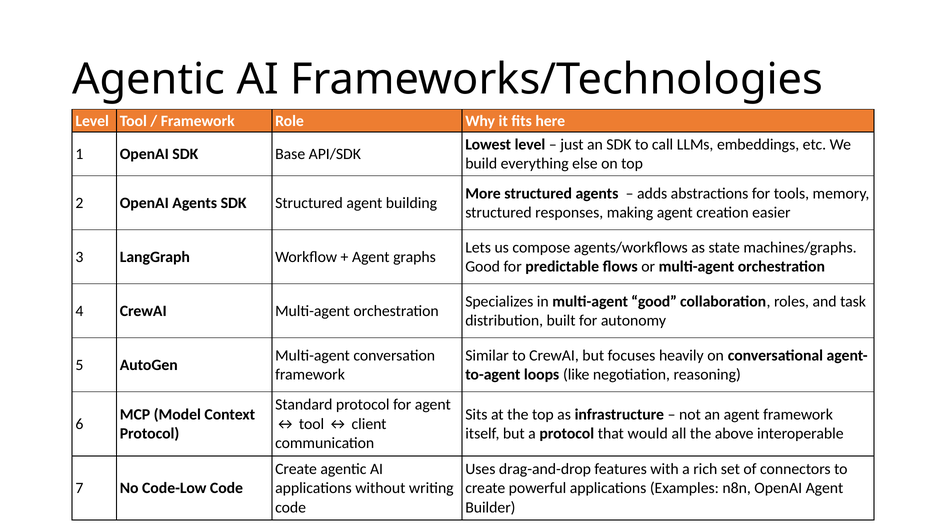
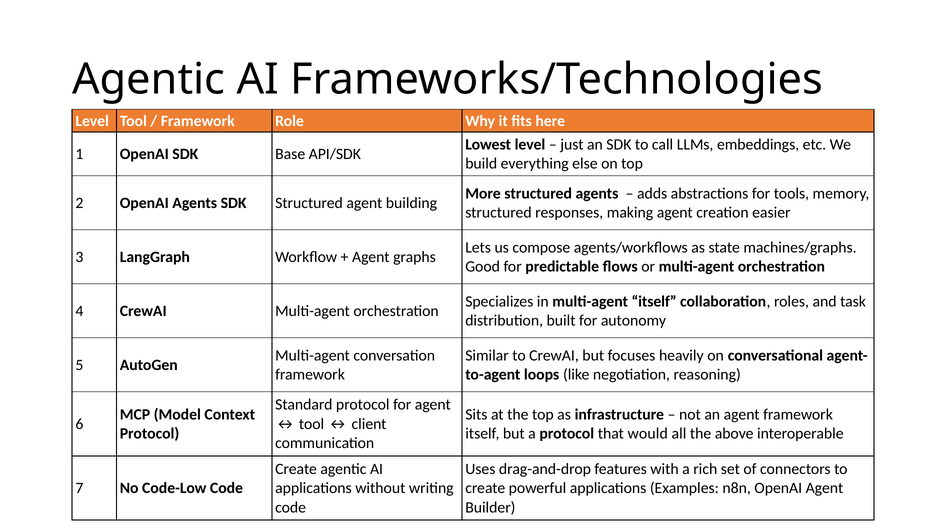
multi-agent good: good -> itself
